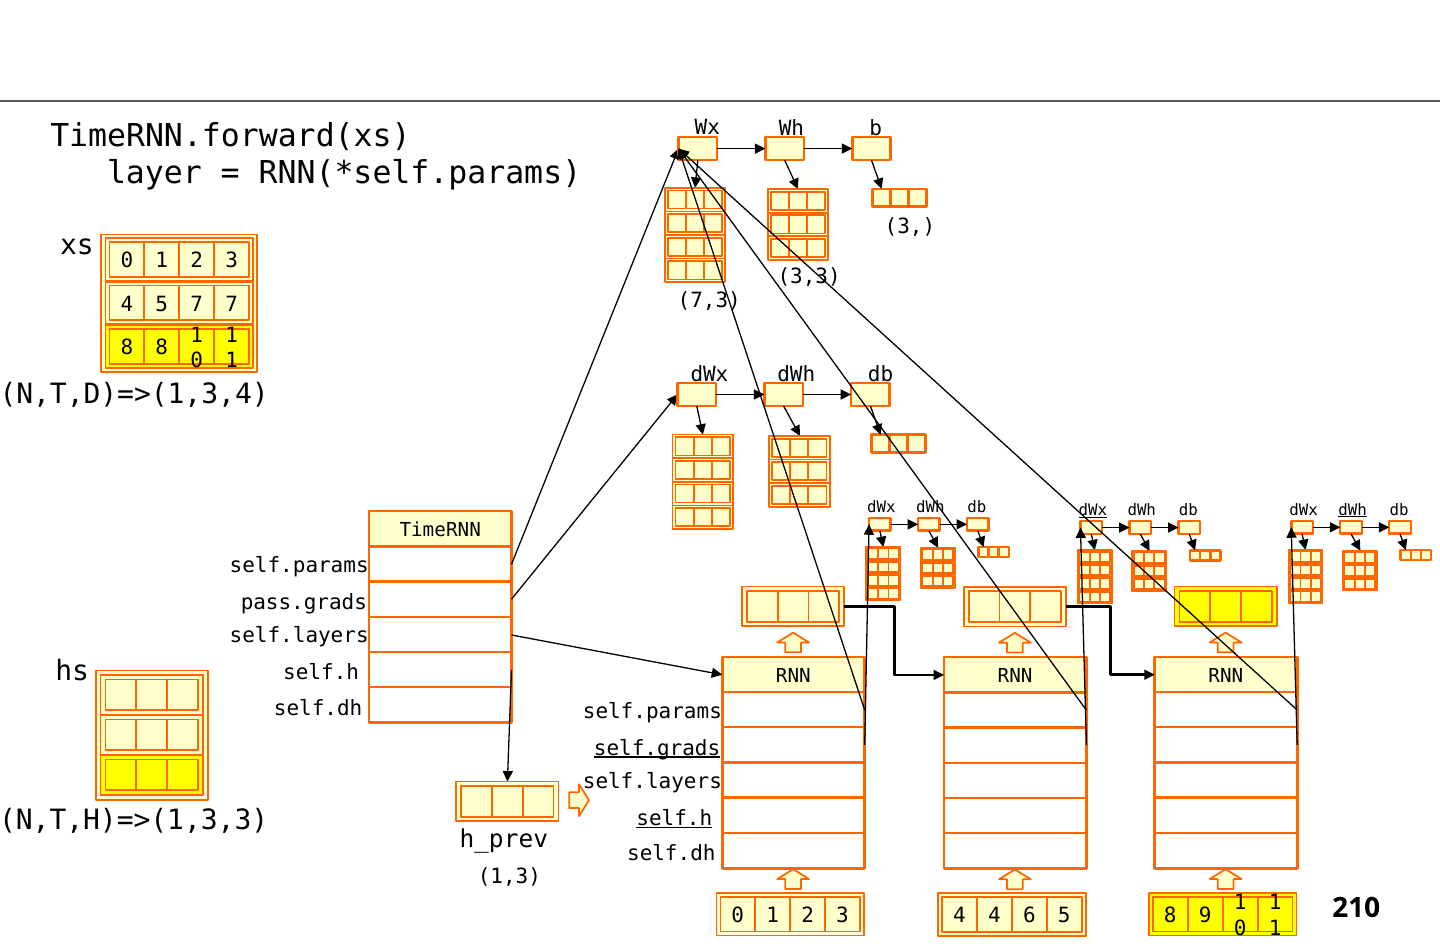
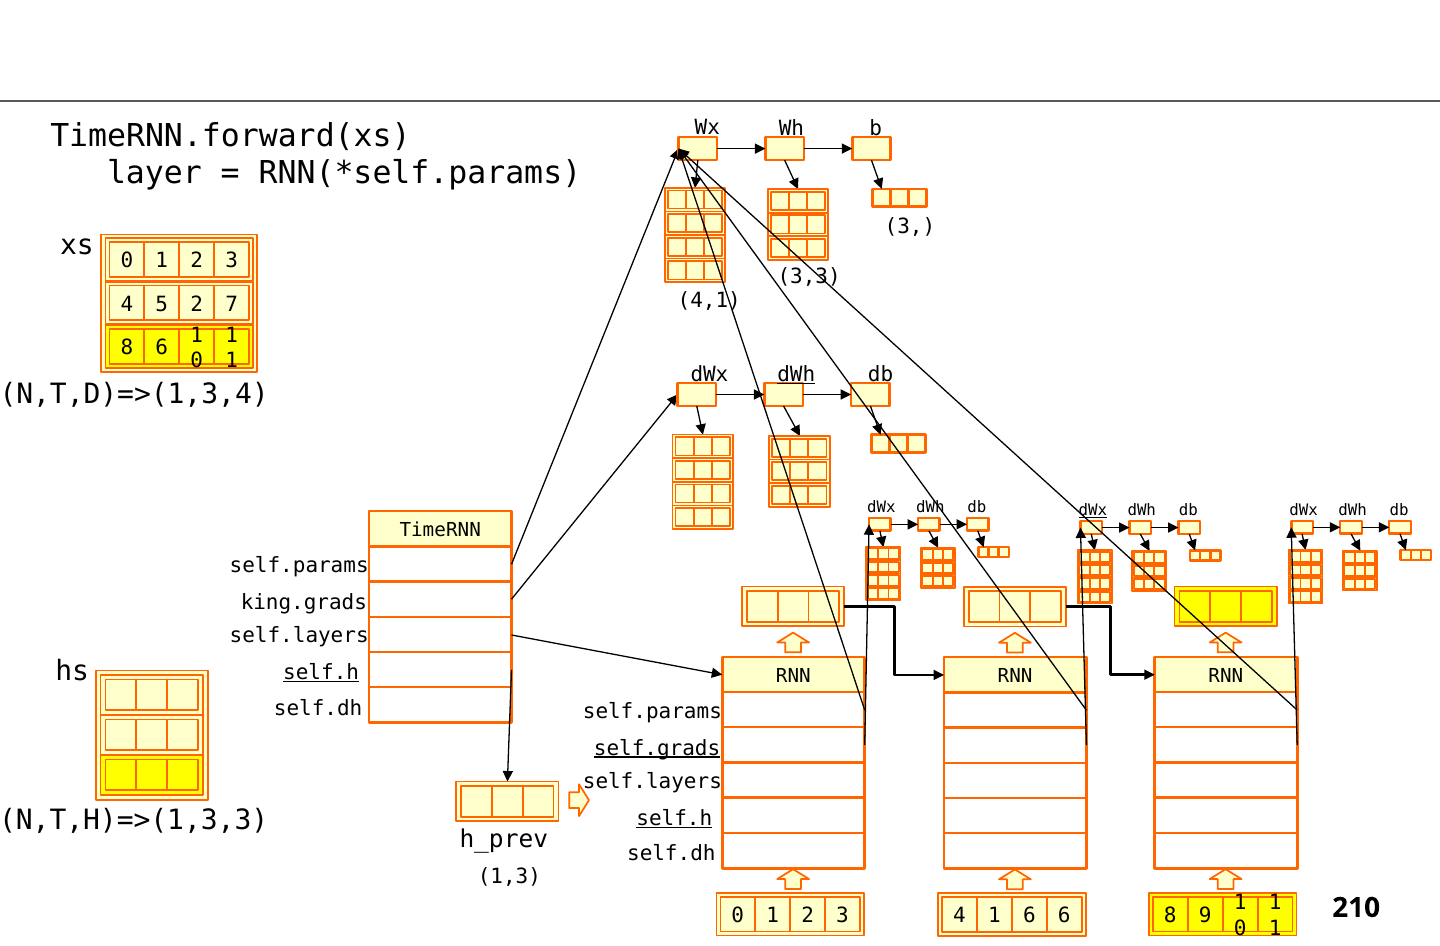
7,3: 7,3 -> 4,1
5 7: 7 -> 2
8 8: 8 -> 6
dWh at (796, 374) underline: none -> present
dWh at (1353, 510) underline: present -> none
pass.grads: pass.grads -> king.grads
self.h at (321, 673) underline: none -> present
4 4: 4 -> 1
6 5: 5 -> 6
